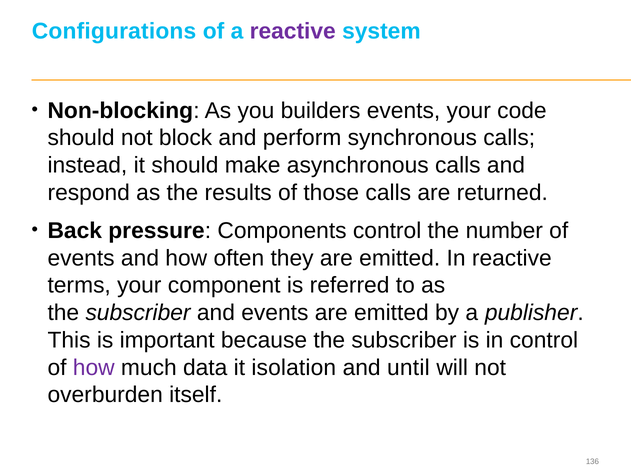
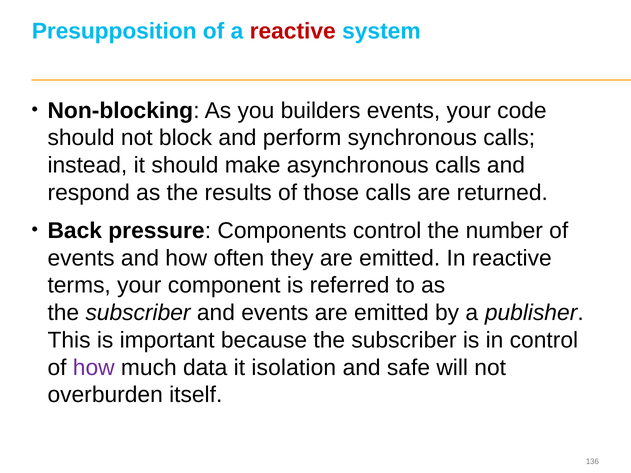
Configurations: Configurations -> Presupposition
reactive at (293, 31) colour: purple -> red
until: until -> safe
